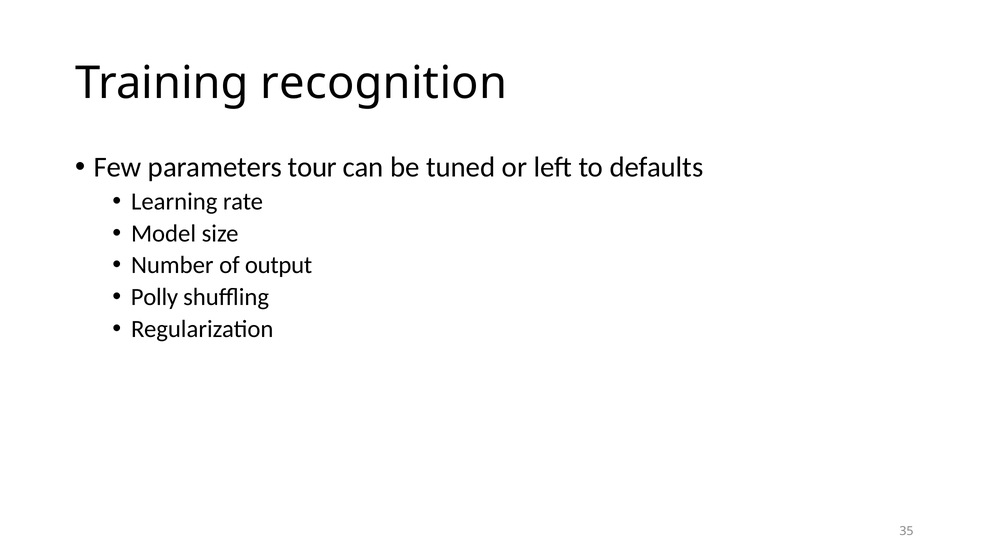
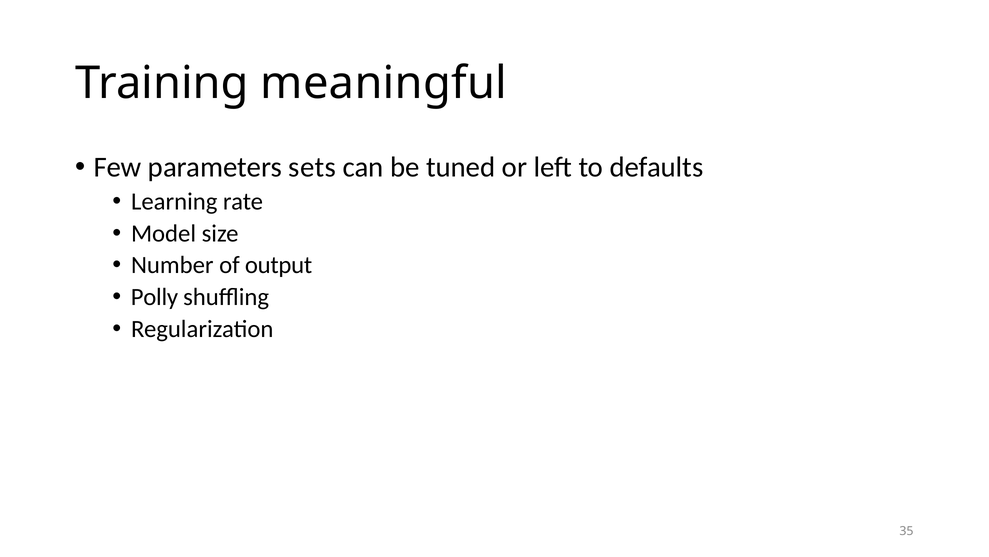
recognition: recognition -> meaningful
tour: tour -> sets
